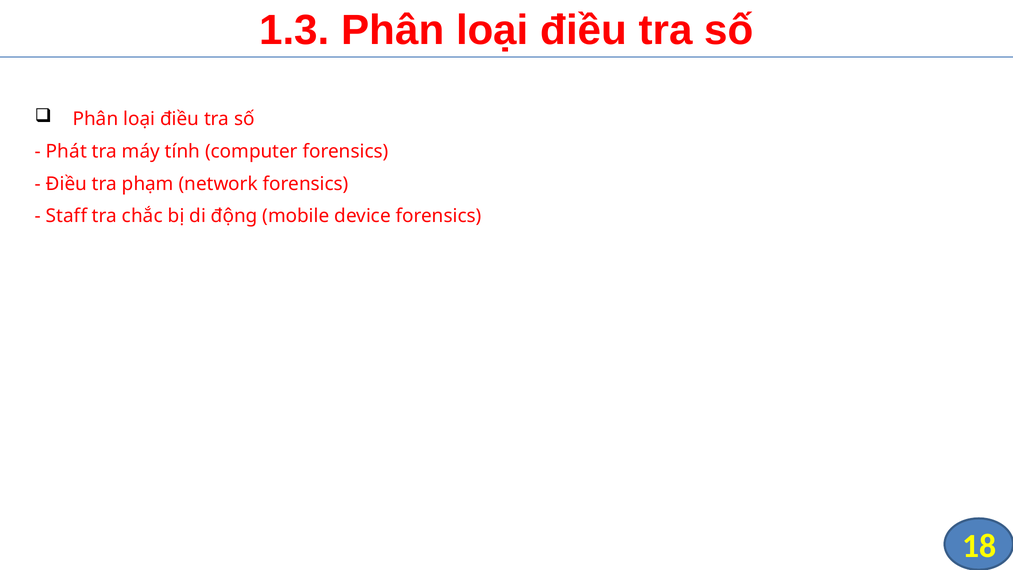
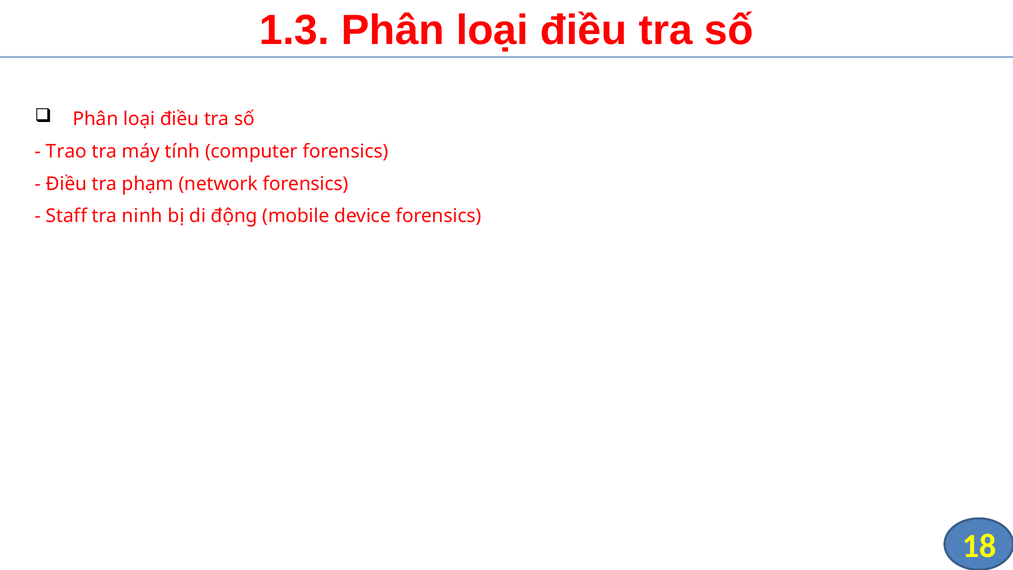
Phát: Phát -> Trao
chắc: chắc -> ninh
